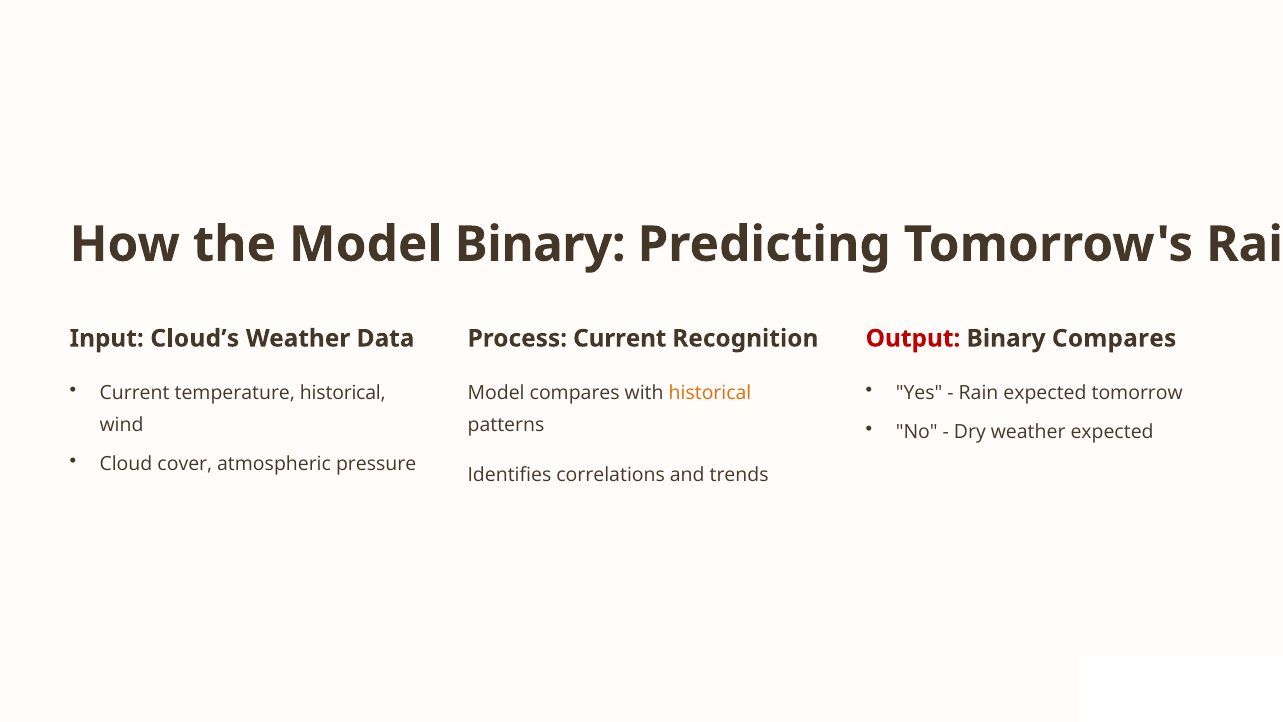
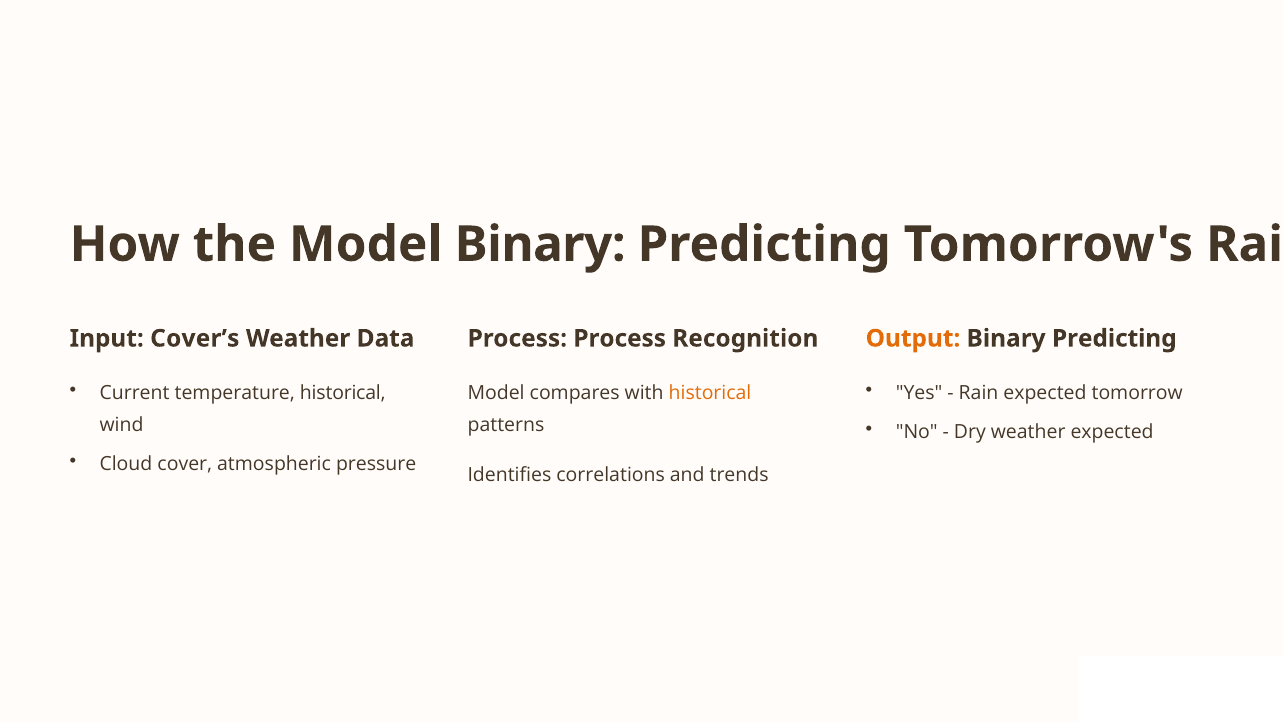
Cloud’s: Cloud’s -> Cover’s
Process Current: Current -> Process
Output colour: red -> orange
Compares at (1114, 338): Compares -> Predicting
